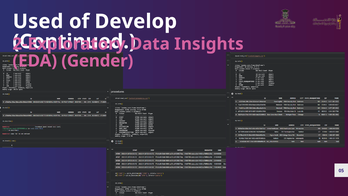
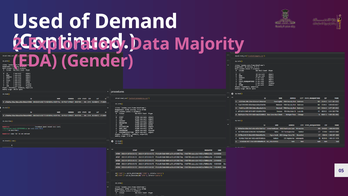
Develop: Develop -> Demand
Insights: Insights -> Majority
